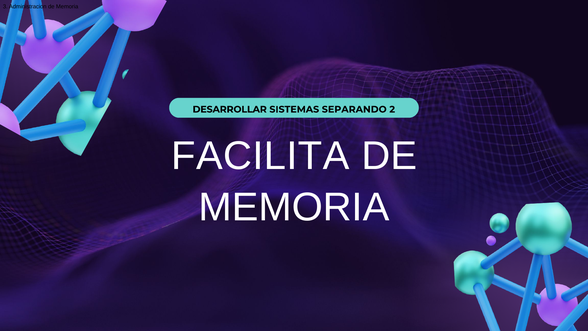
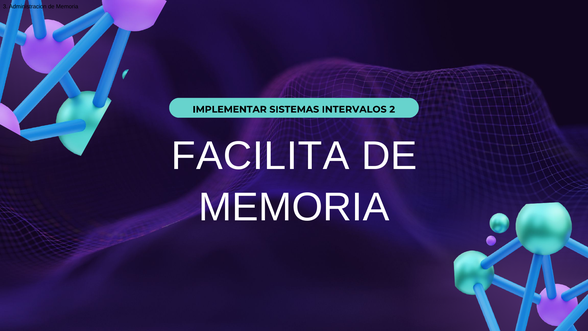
DESARROLLAR: DESARROLLAR -> IMPLEMENTAR
SEPARANDO: SEPARANDO -> INTERVALOS
